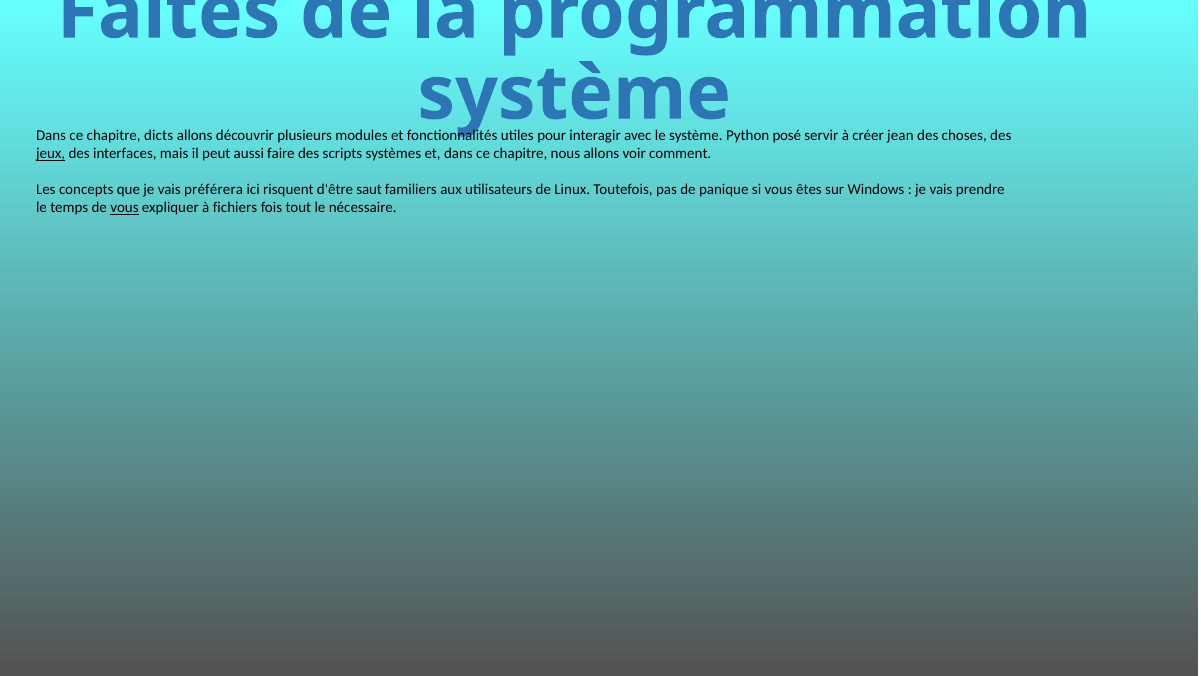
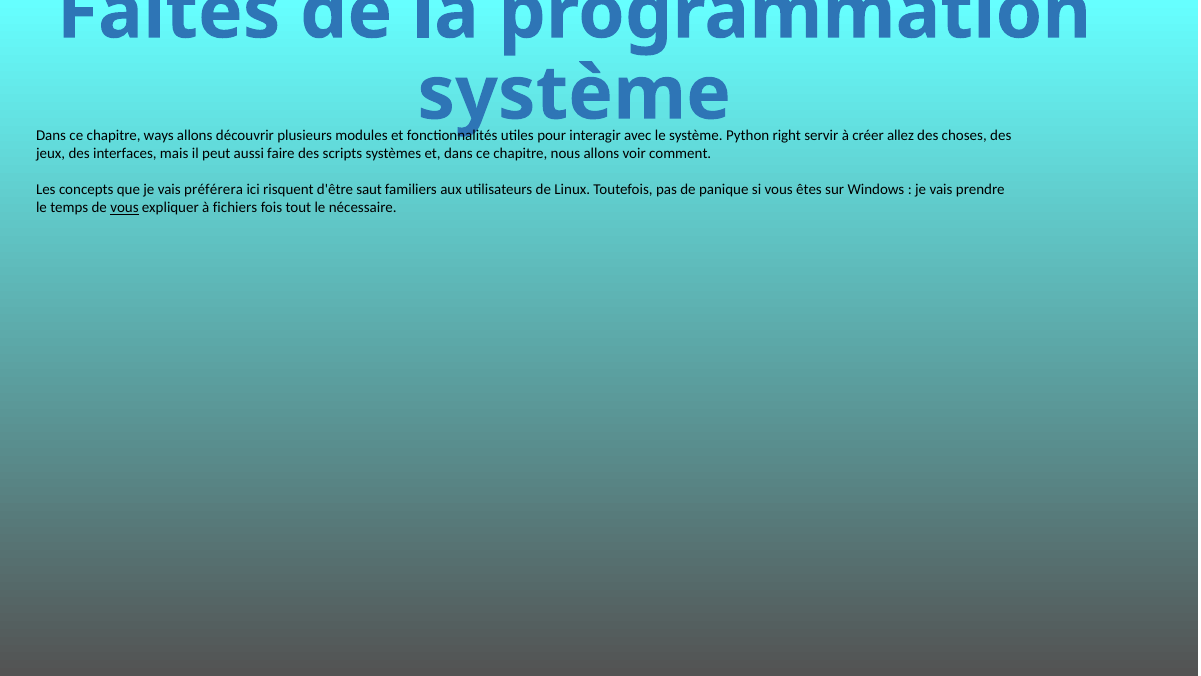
dicts: dicts -> ways
posé: posé -> right
jean: jean -> allez
jeux underline: present -> none
